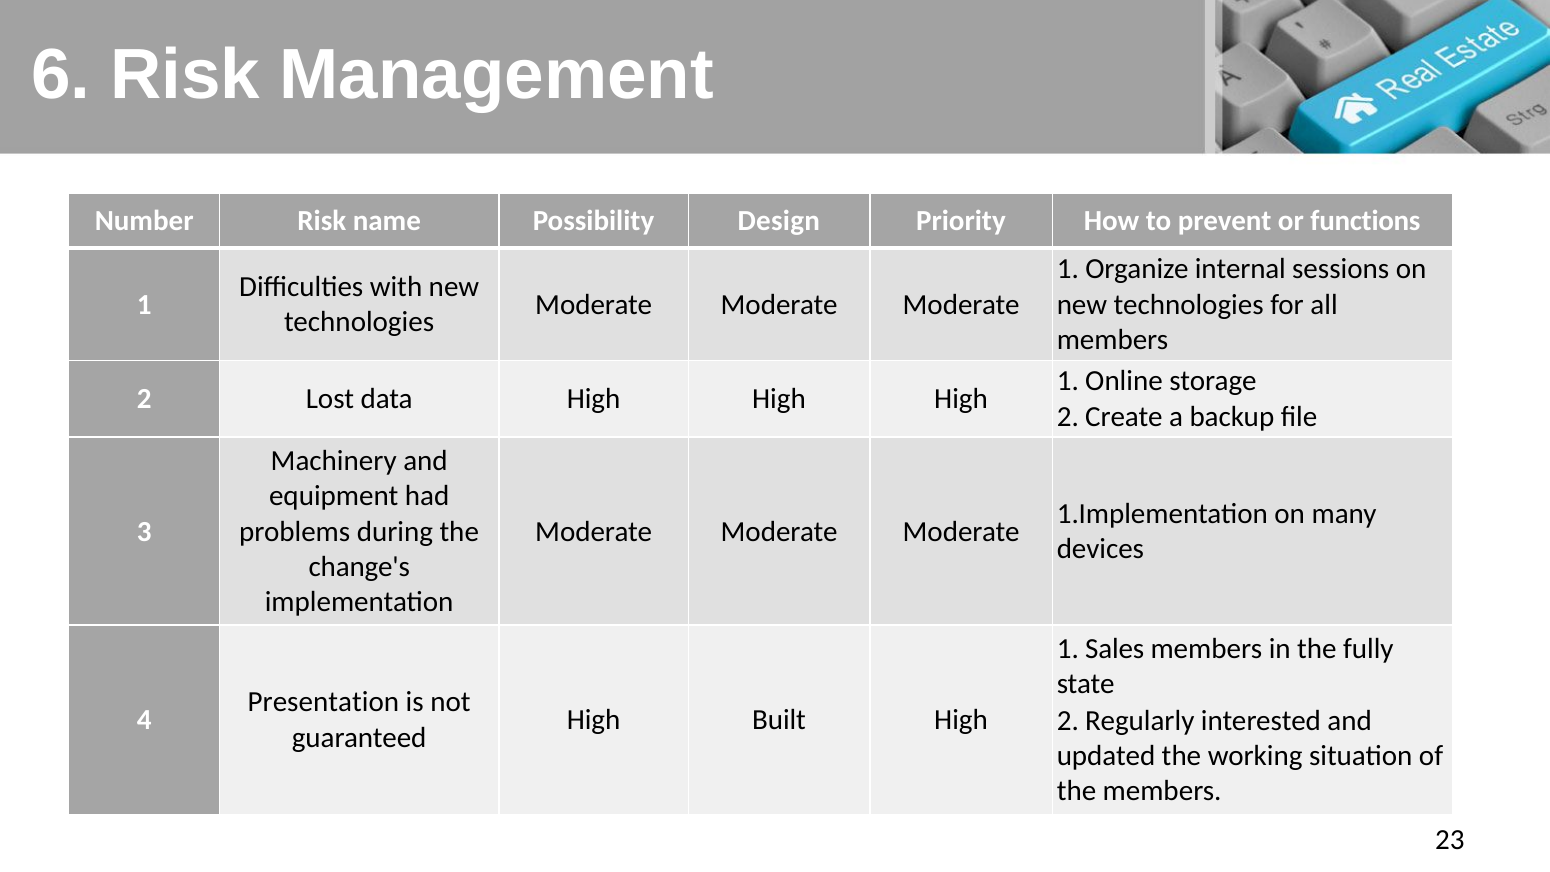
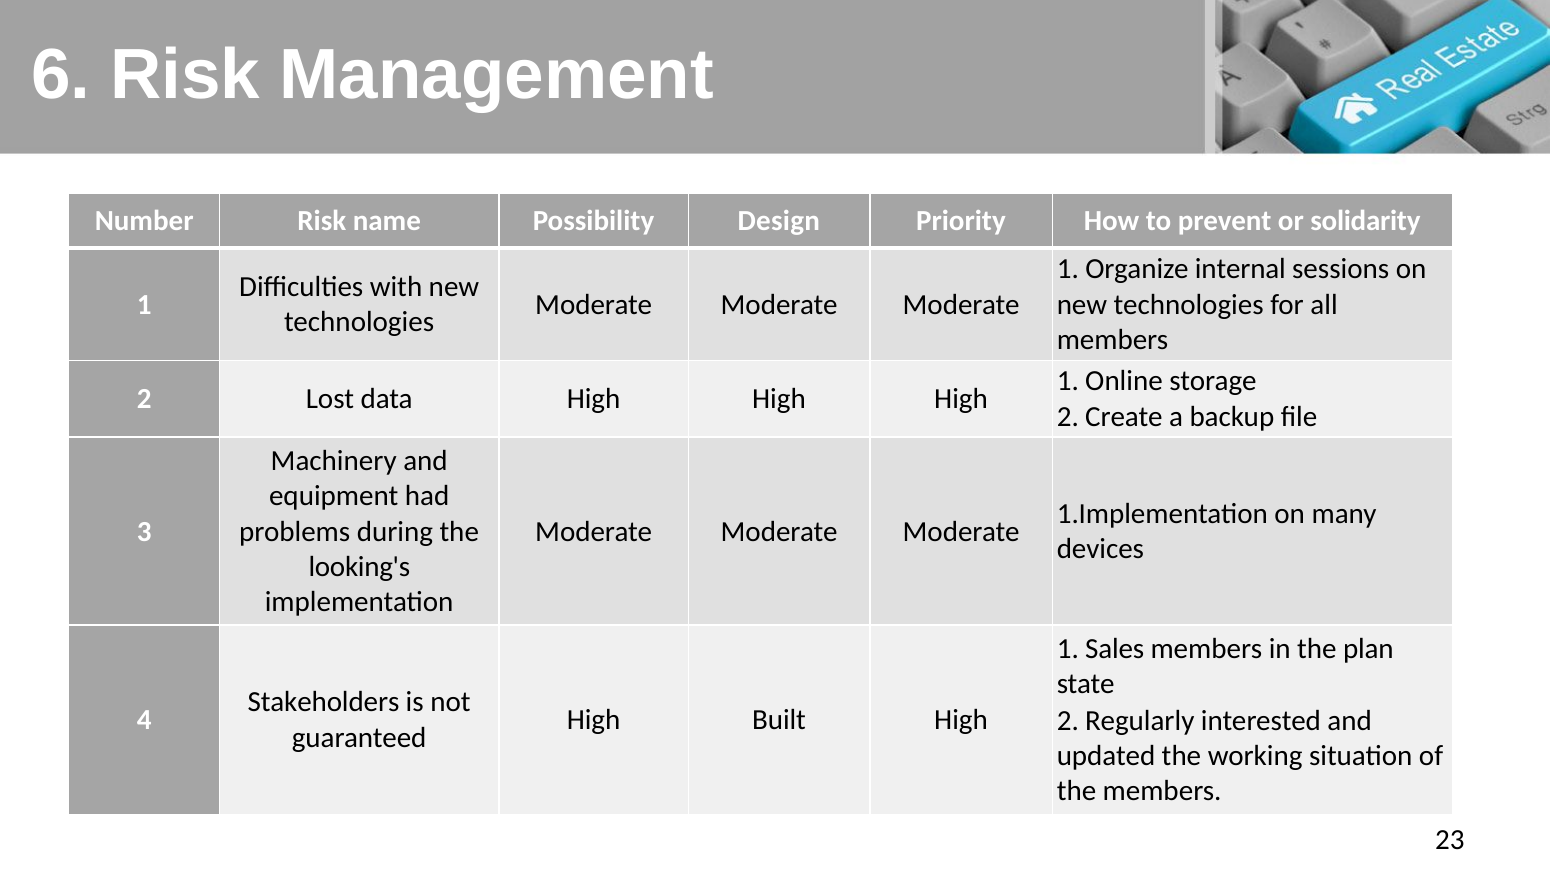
functions: functions -> solidarity
change's: change's -> looking's
fully: fully -> plan
Presentation: Presentation -> Stakeholders
